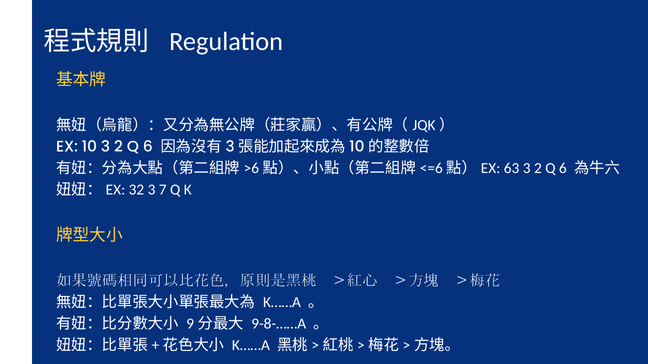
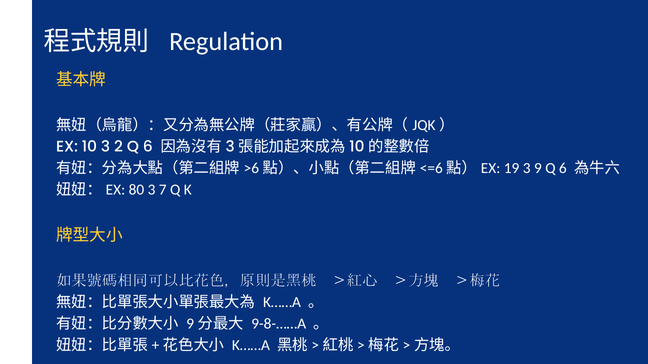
63: 63 -> 19
2 at (538, 168): 2 -> 9
32: 32 -> 80
